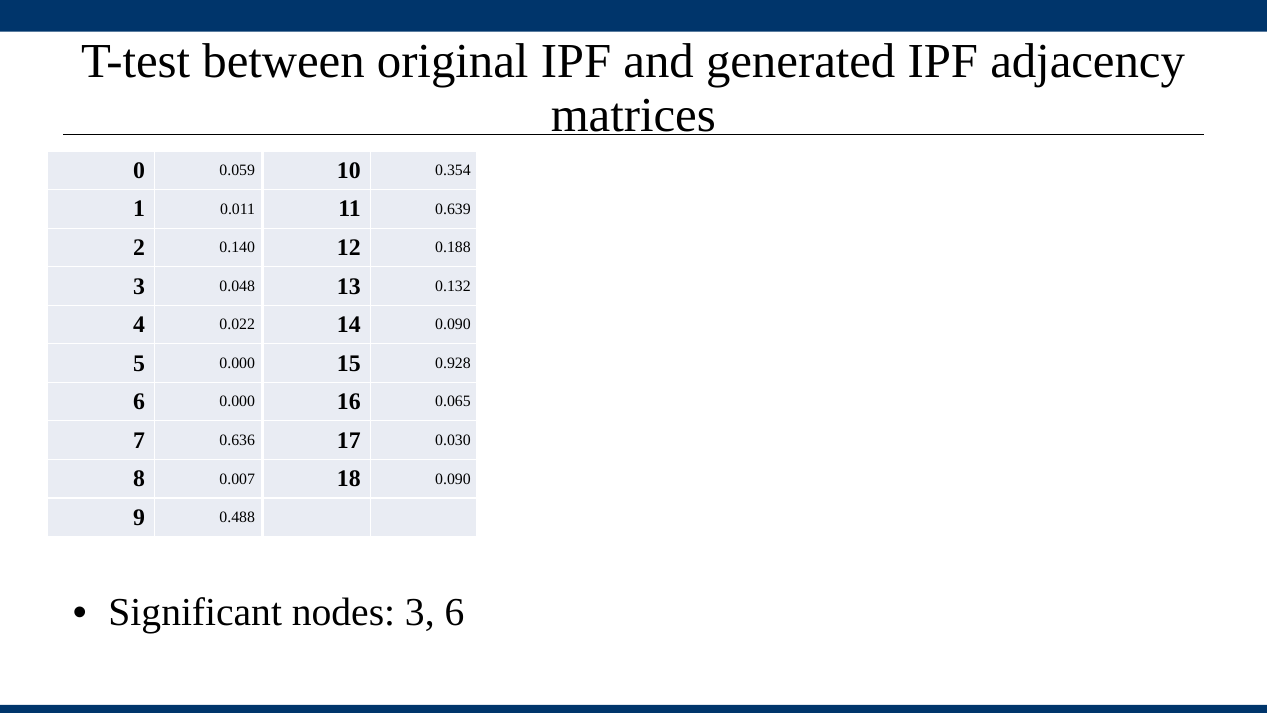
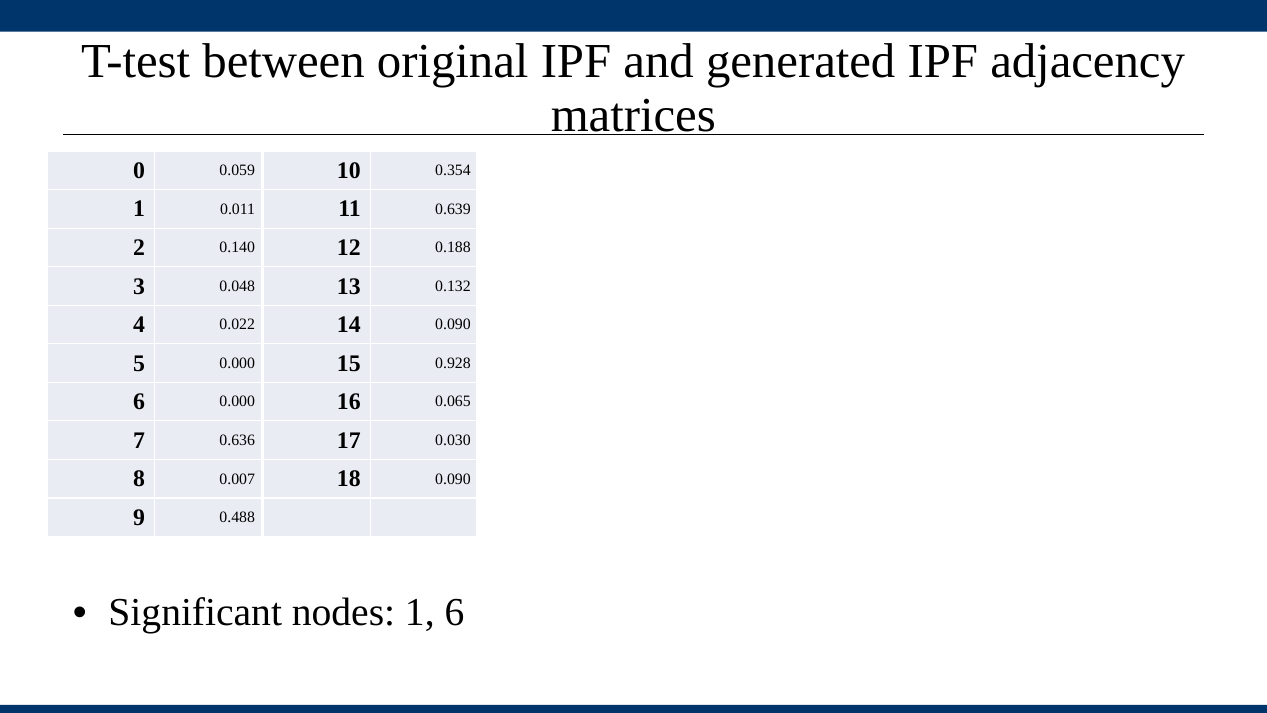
nodes 3: 3 -> 1
